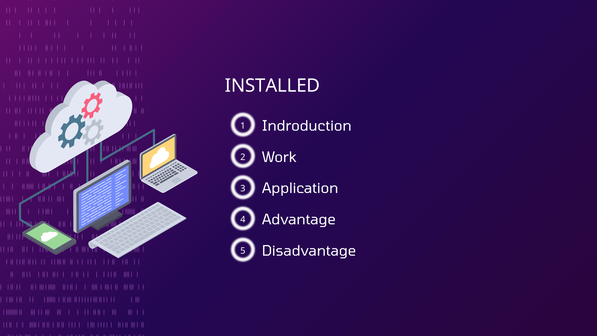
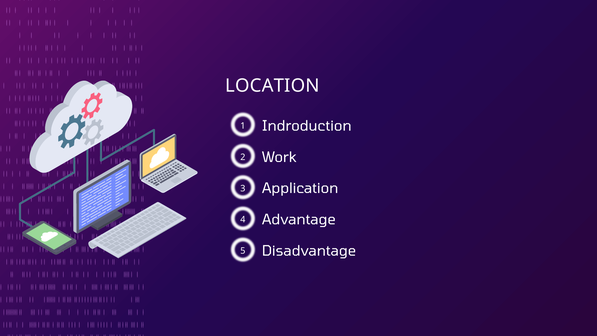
INSTALLED: INSTALLED -> LOCATION
